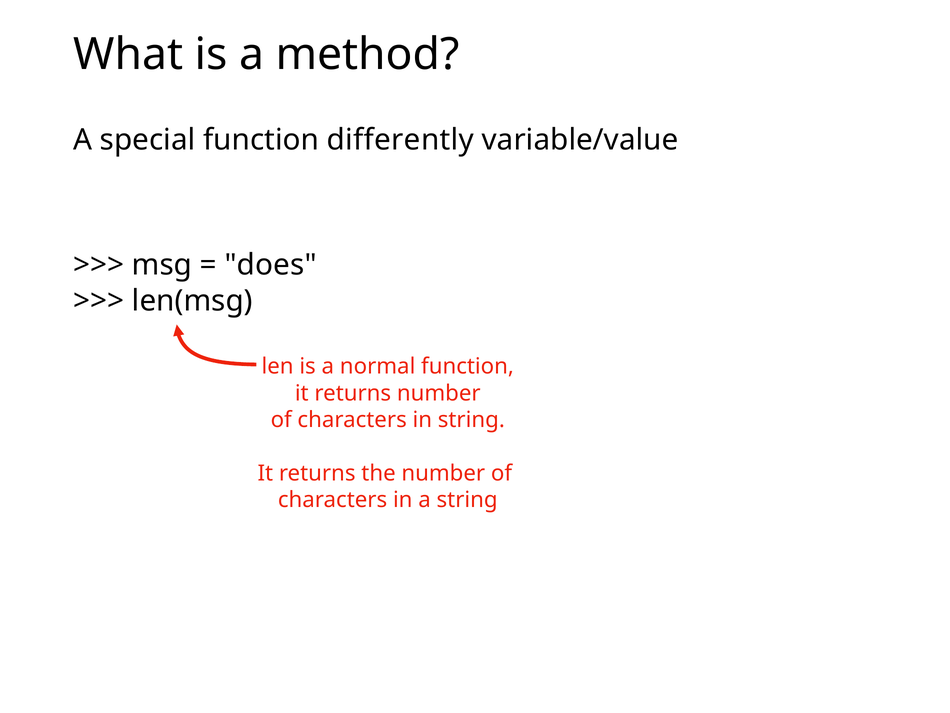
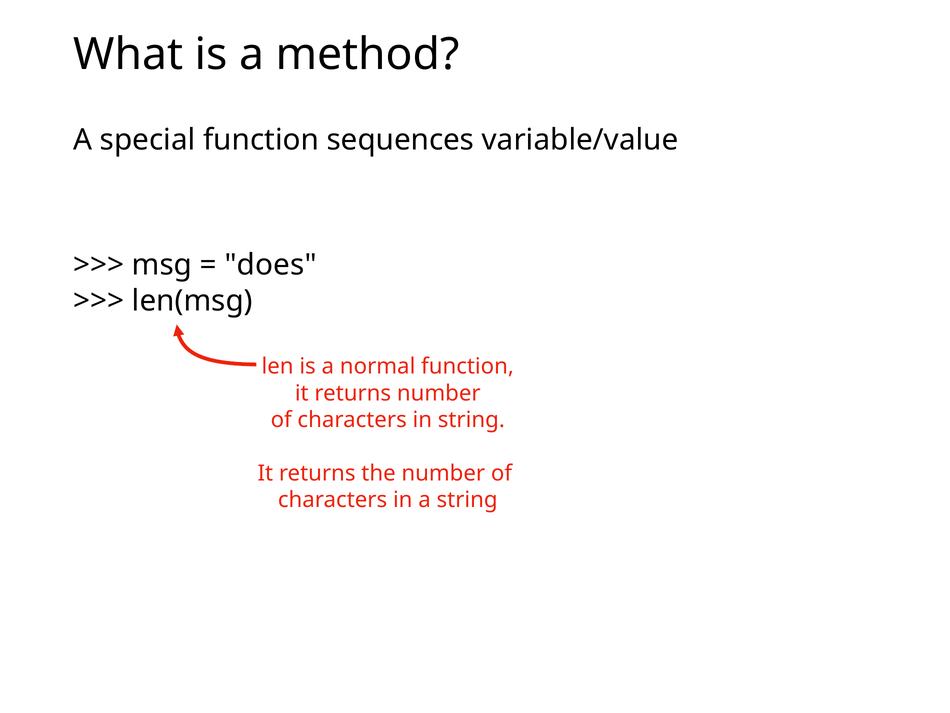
differently: differently -> sequences
